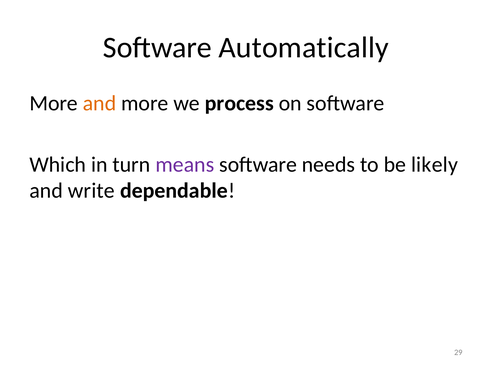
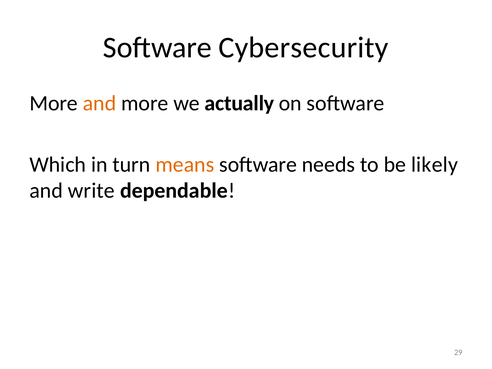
Automatically: Automatically -> Cybersecurity
process: process -> actually
means colour: purple -> orange
